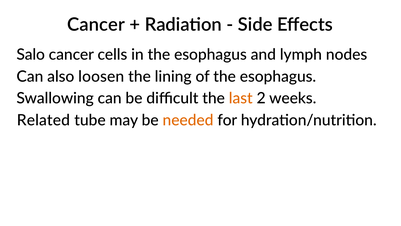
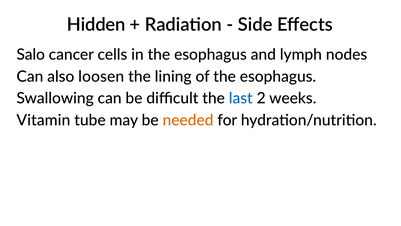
Cancer at (96, 25): Cancer -> Hidden
last colour: orange -> blue
Related: Related -> Vitamin
